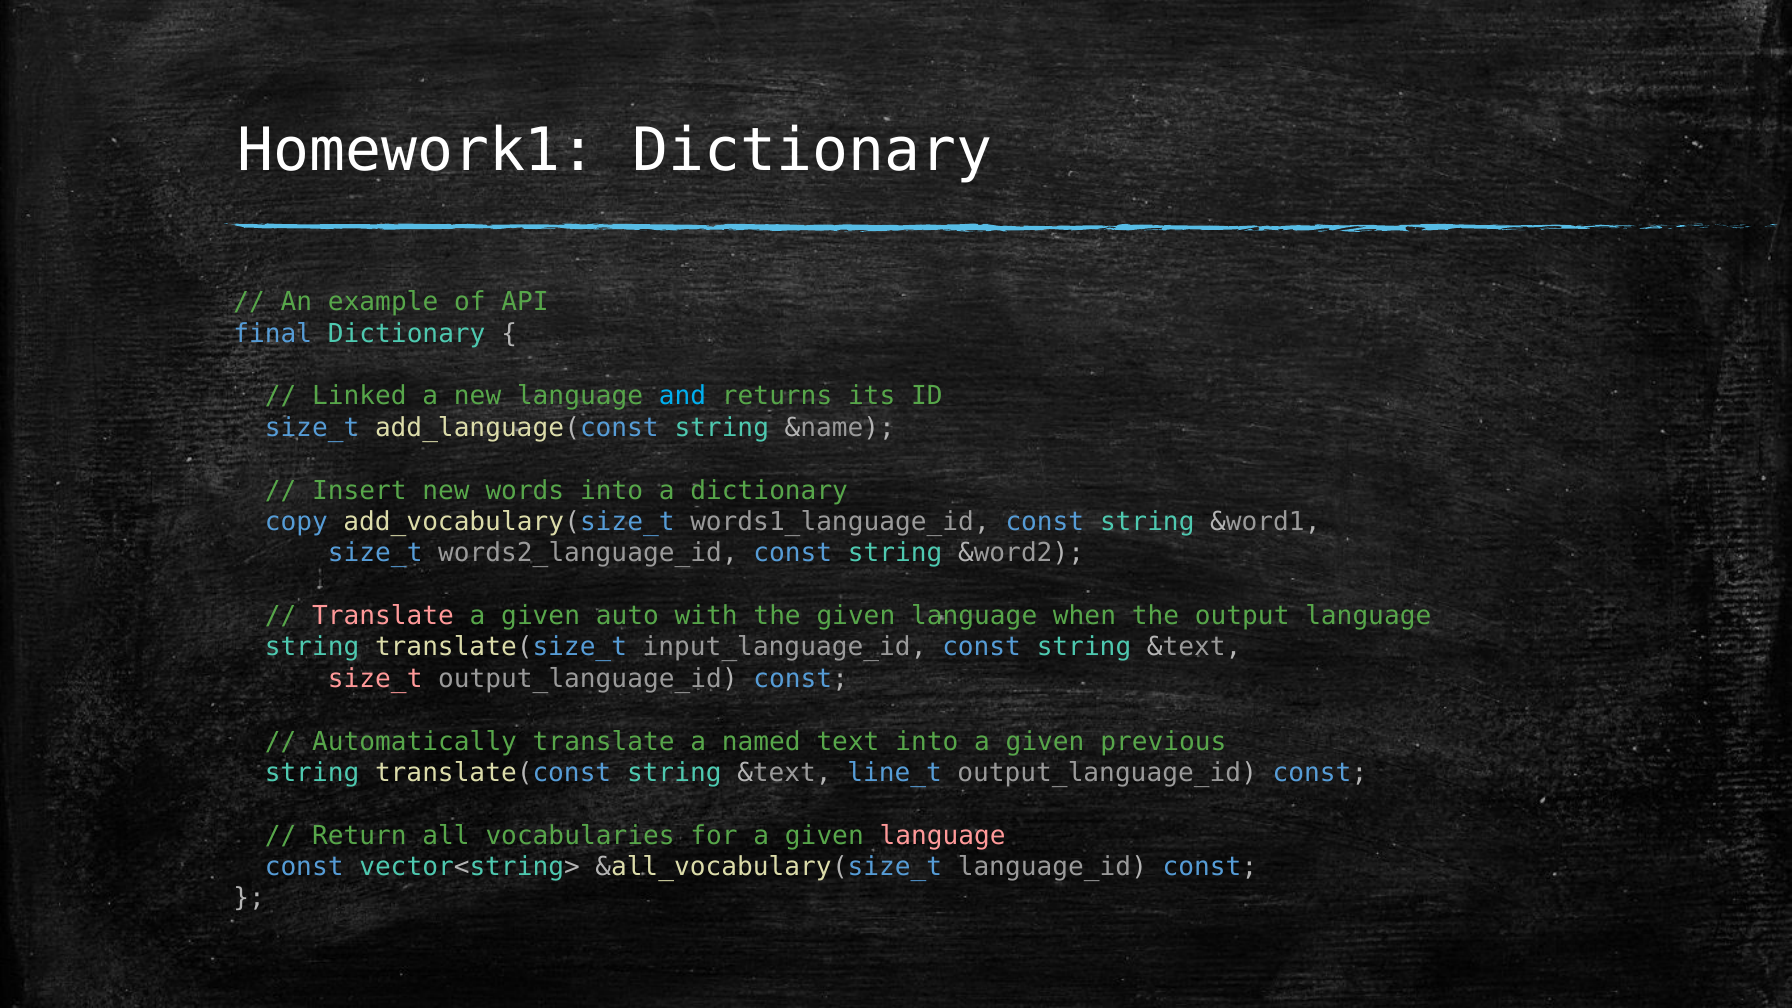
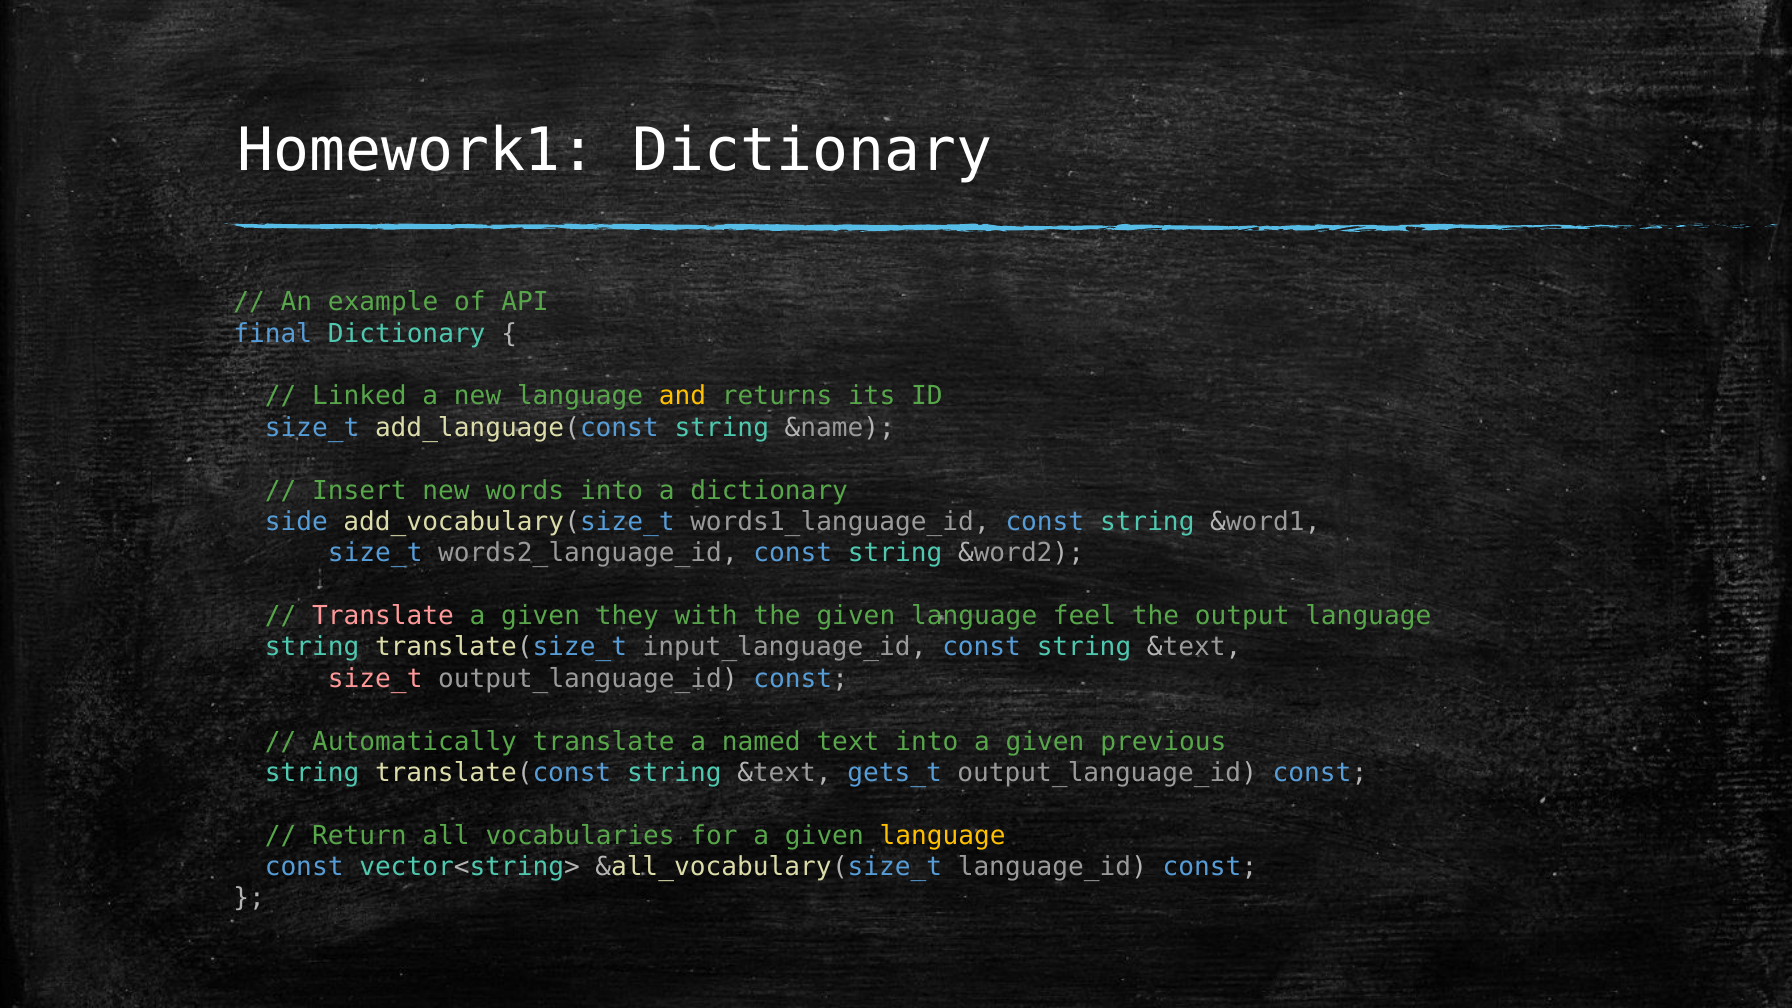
and colour: light blue -> yellow
copy: copy -> side
auto: auto -> they
when: when -> feel
line_t: line_t -> gets_t
language at (943, 836) colour: pink -> yellow
